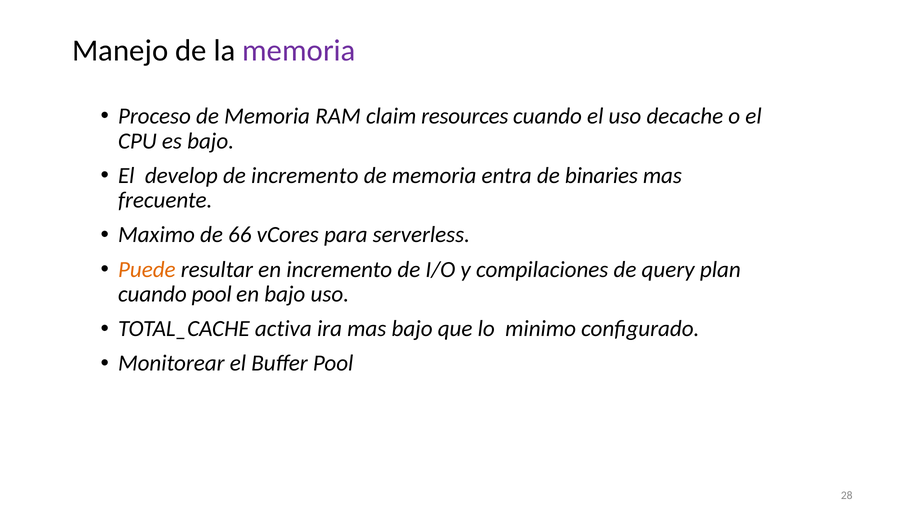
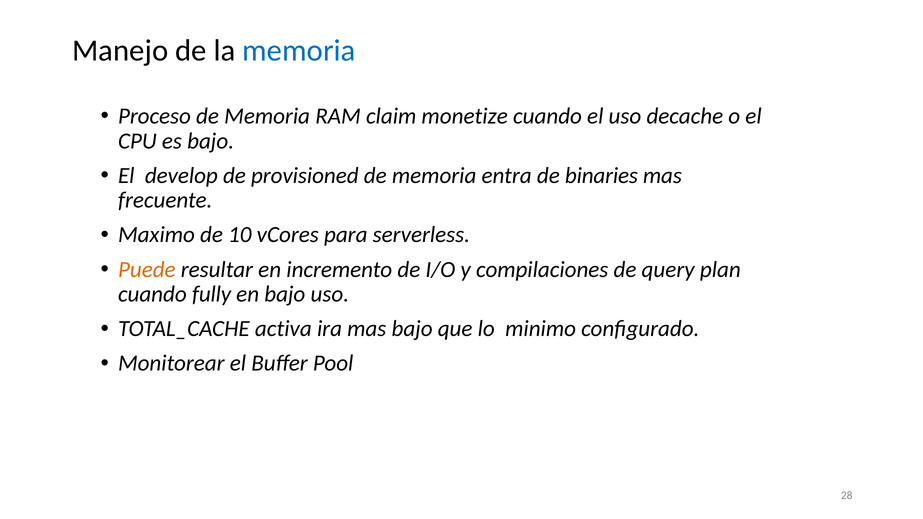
memoria at (299, 51) colour: purple -> blue
resources: resources -> monetize
de incremento: incremento -> provisioned
66: 66 -> 10
cuando pool: pool -> fully
